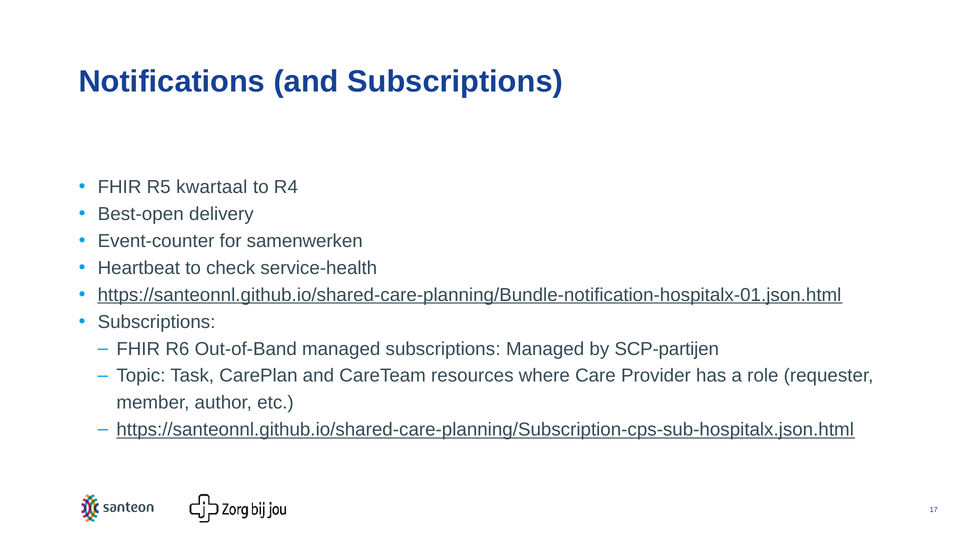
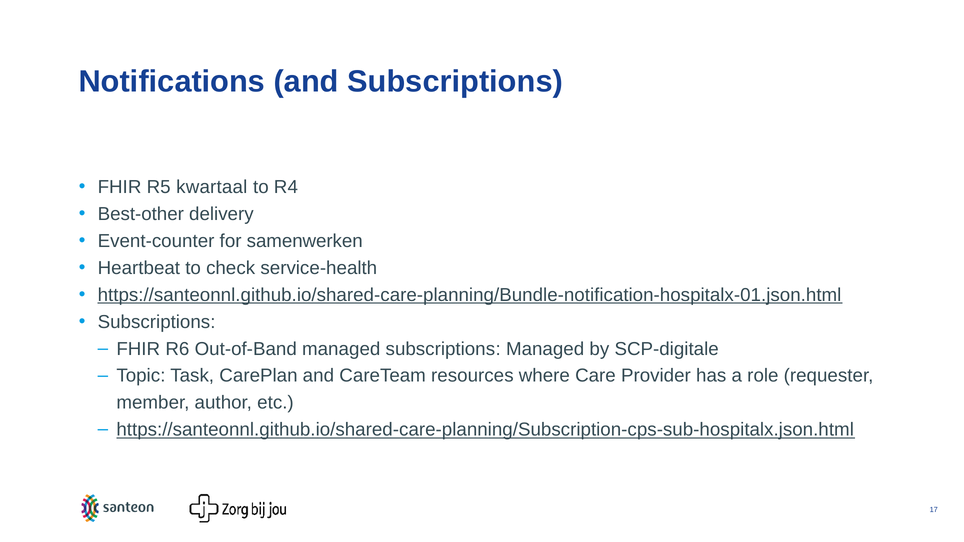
Best-open: Best-open -> Best-other
SCP-partijen: SCP-partijen -> SCP-digitale
